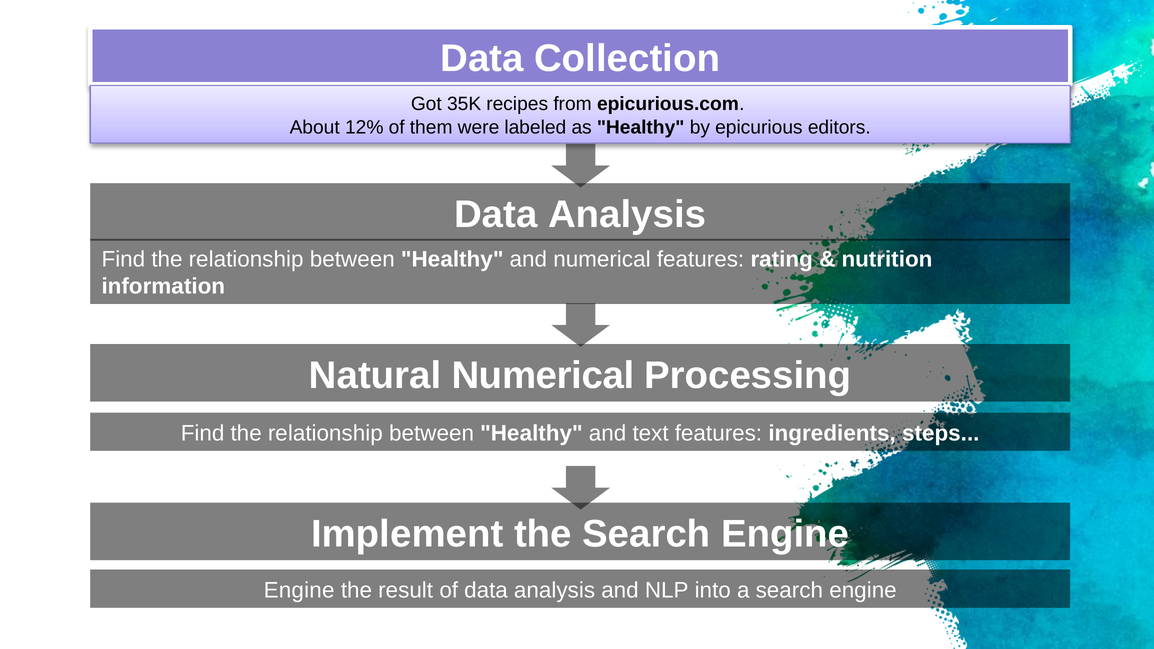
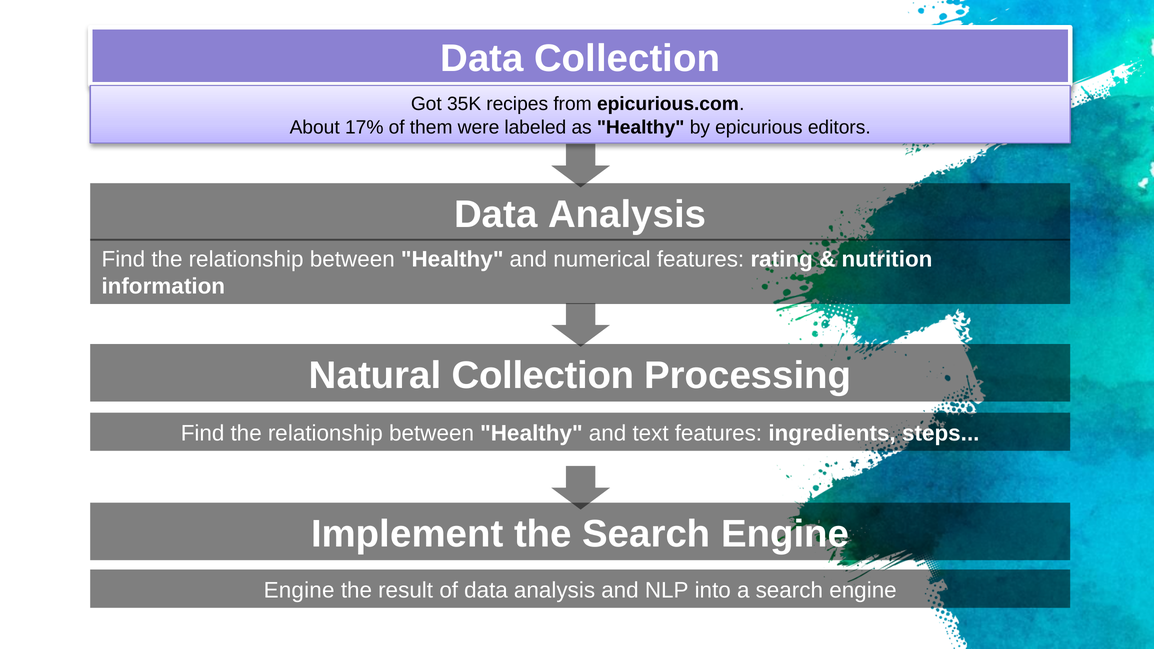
12%: 12% -> 17%
Natural Numerical: Numerical -> Collection
